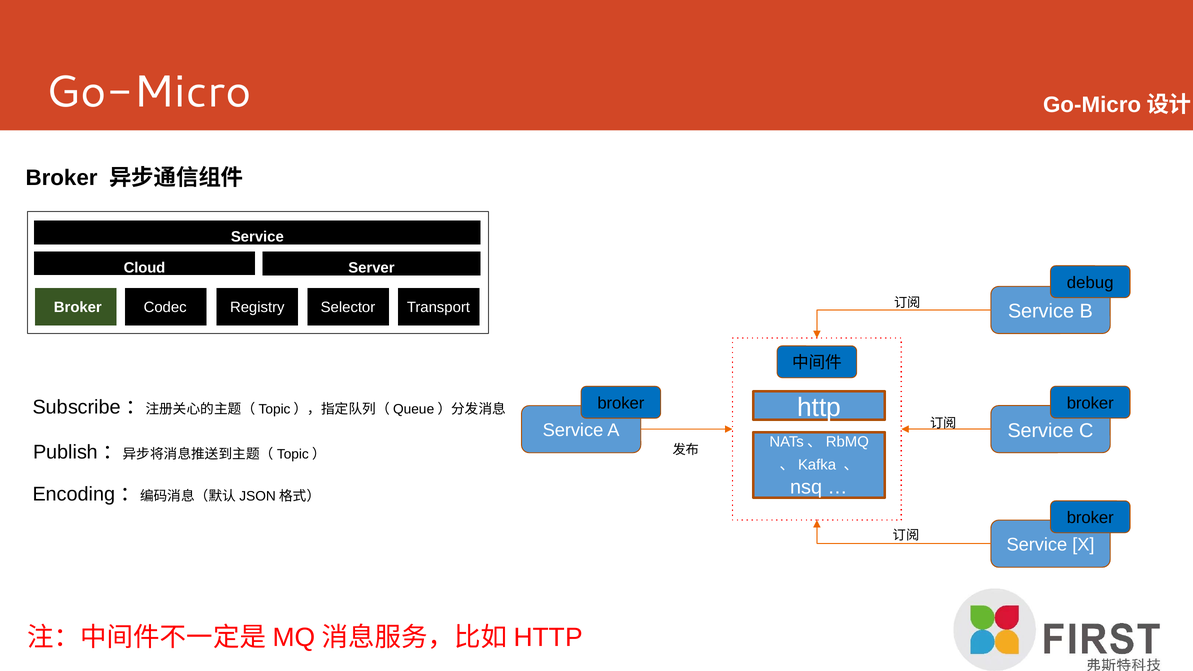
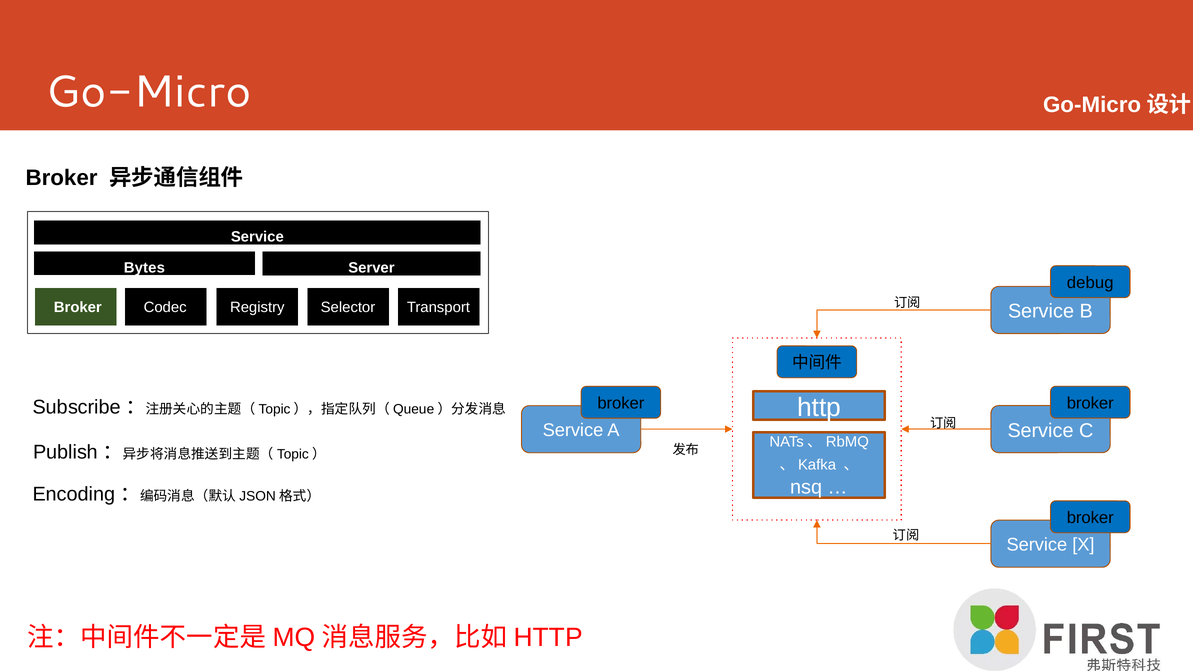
Cloud: Cloud -> Bytes
